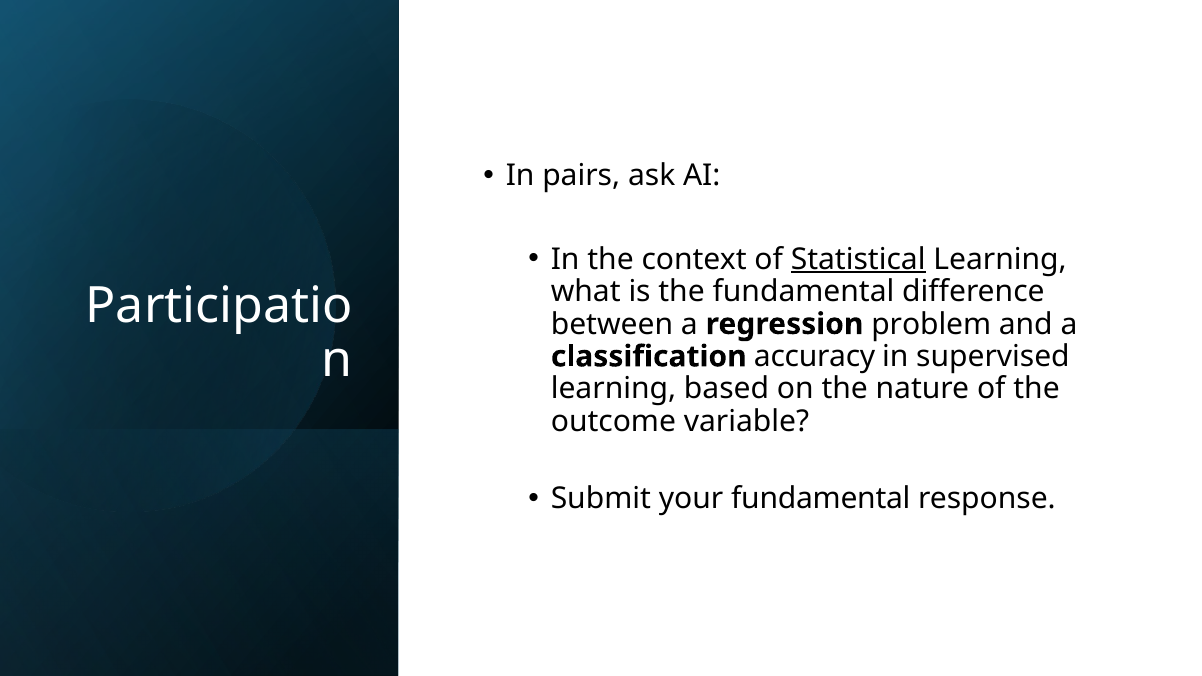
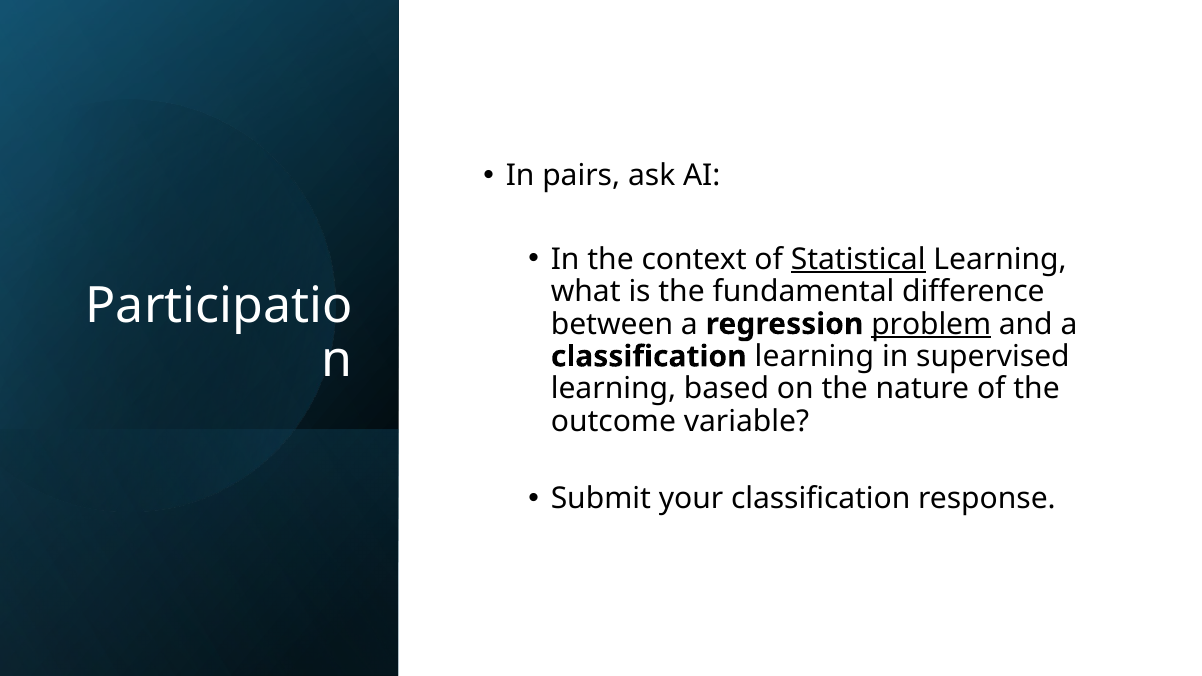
problem underline: none -> present
classification accuracy: accuracy -> learning
your fundamental: fundamental -> classification
